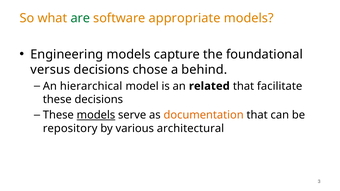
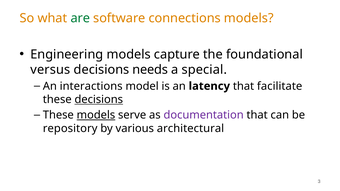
appropriate: appropriate -> connections
chose: chose -> needs
behind: behind -> special
hierarchical: hierarchical -> interactions
related: related -> latency
decisions at (99, 100) underline: none -> present
documentation colour: orange -> purple
